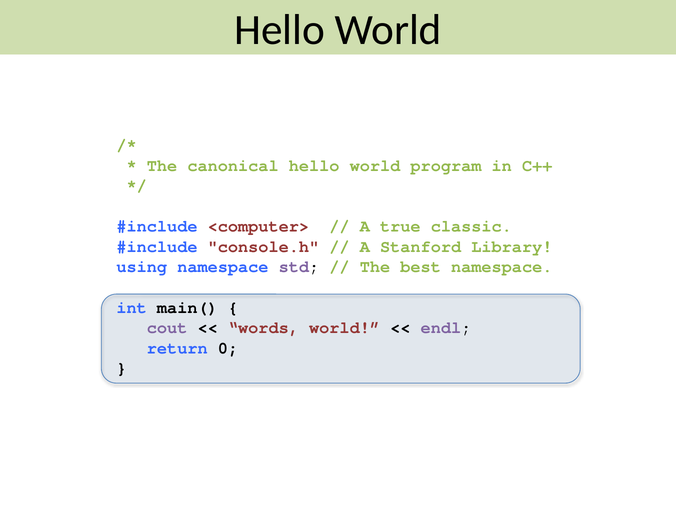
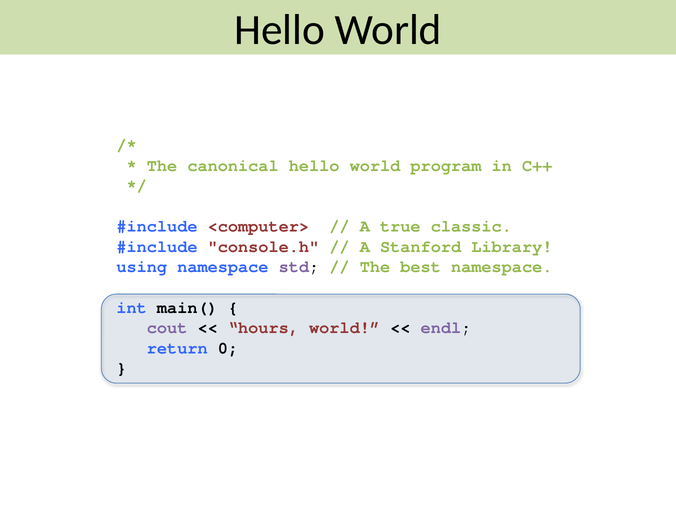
words: words -> hours
